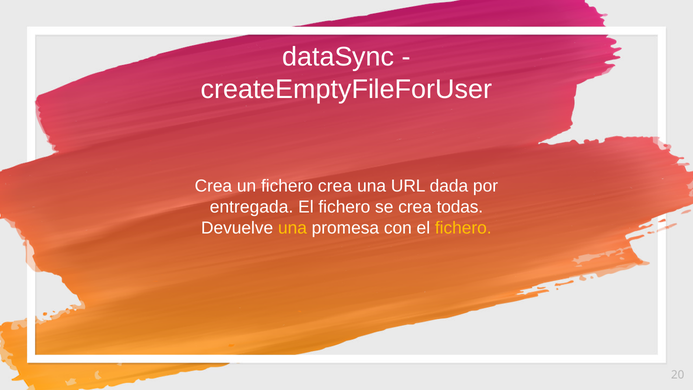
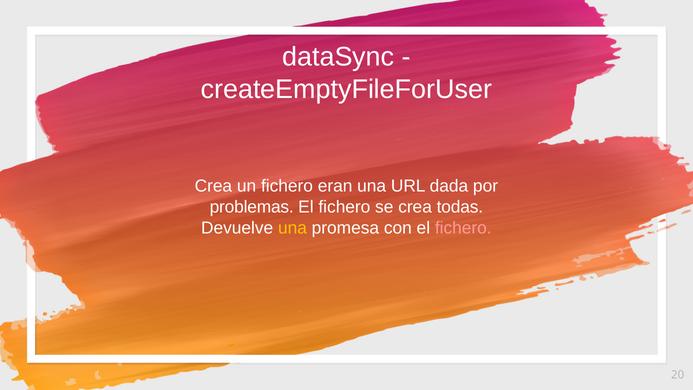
fichero crea: crea -> eran
entregada: entregada -> problemas
fichero at (463, 228) colour: yellow -> pink
